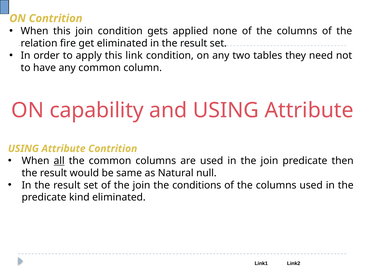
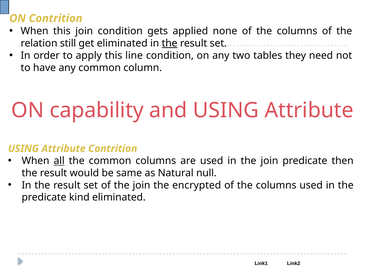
fire: fire -> still
the at (170, 43) underline: none -> present
link: link -> line
conditions: conditions -> encrypted
